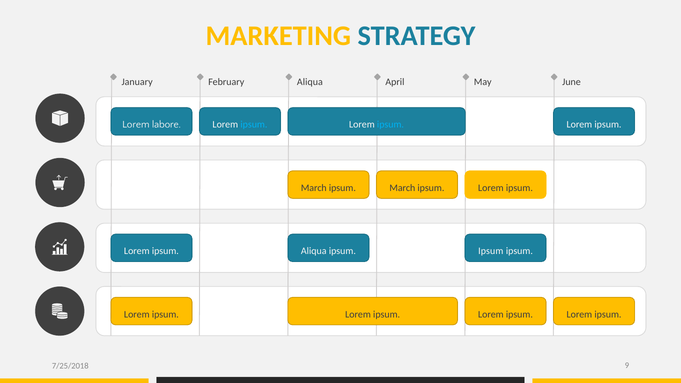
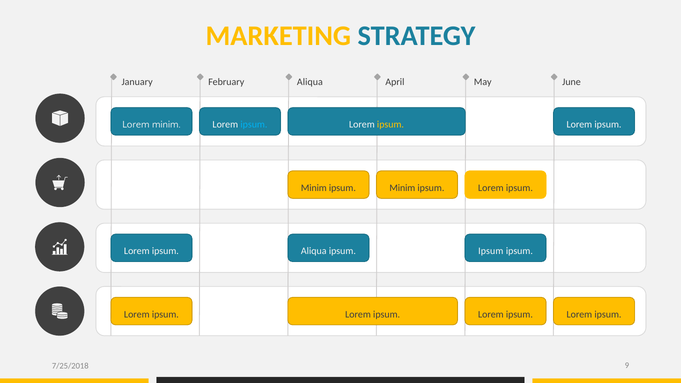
Lorem labore: labore -> minim
ipsum at (390, 125) colour: light blue -> yellow
March at (314, 188): March -> Minim
ipsum March: March -> Minim
